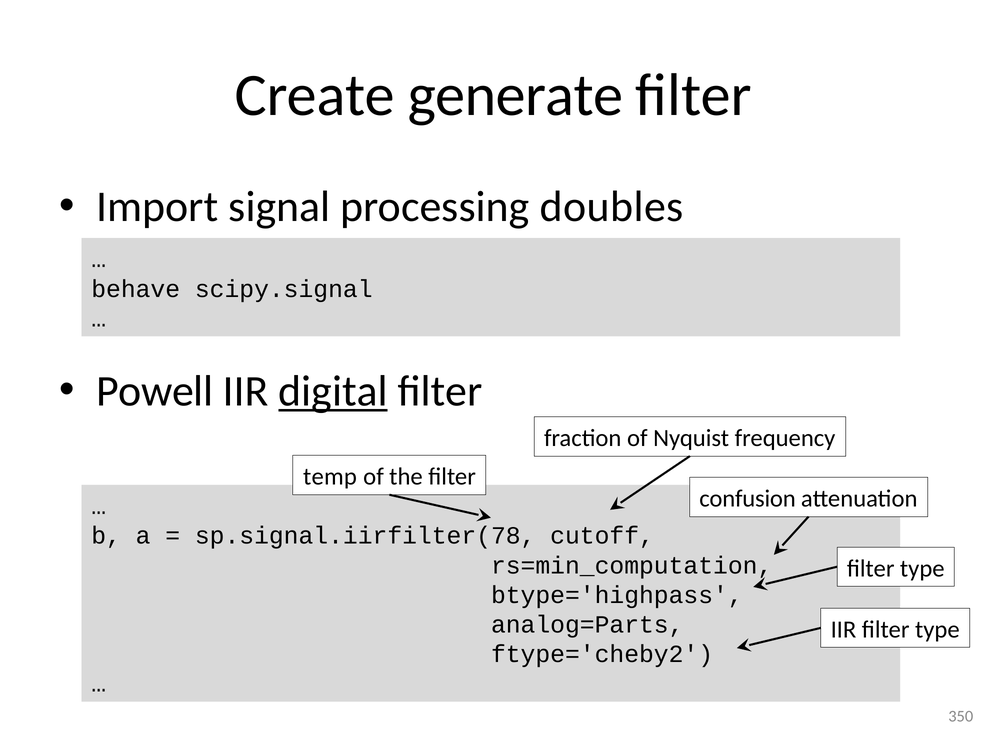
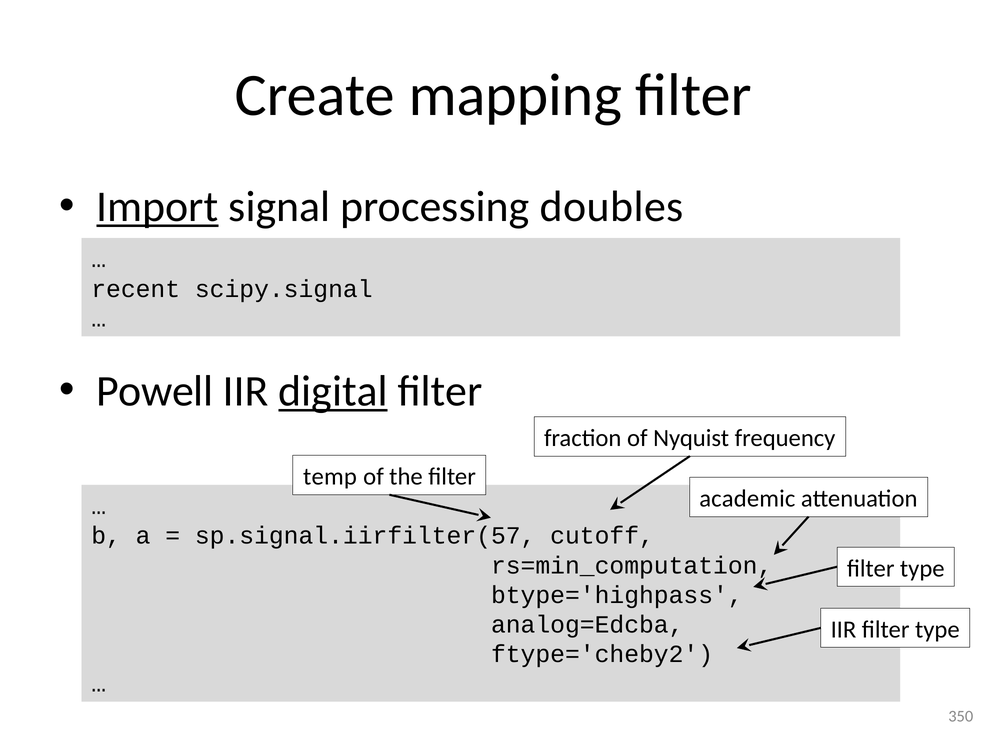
generate: generate -> mapping
Import underline: none -> present
behave: behave -> recent
confusion: confusion -> academic
sp.signal.iirfilter(78: sp.signal.iirfilter(78 -> sp.signal.iirfilter(57
analog=Parts: analog=Parts -> analog=Edcba
